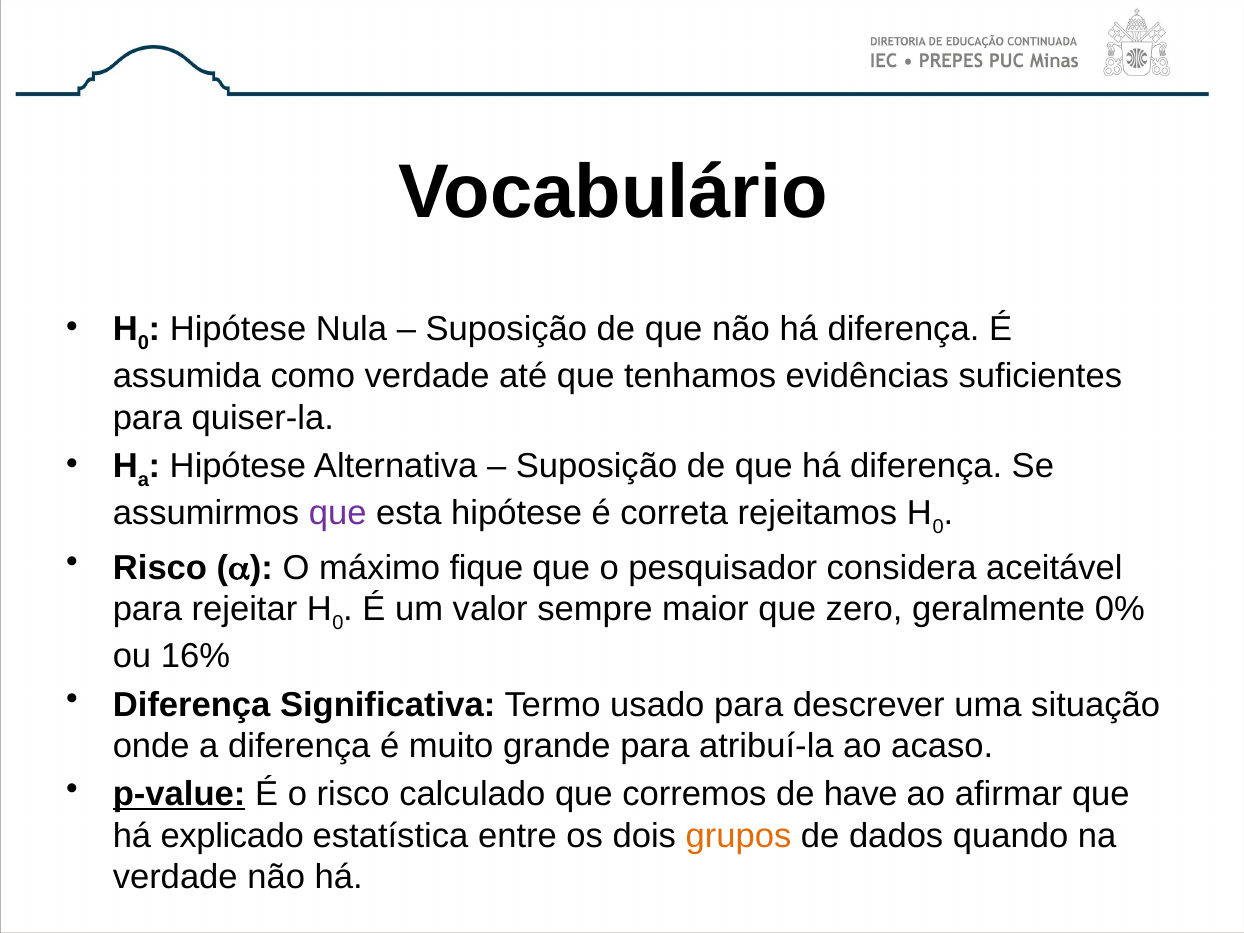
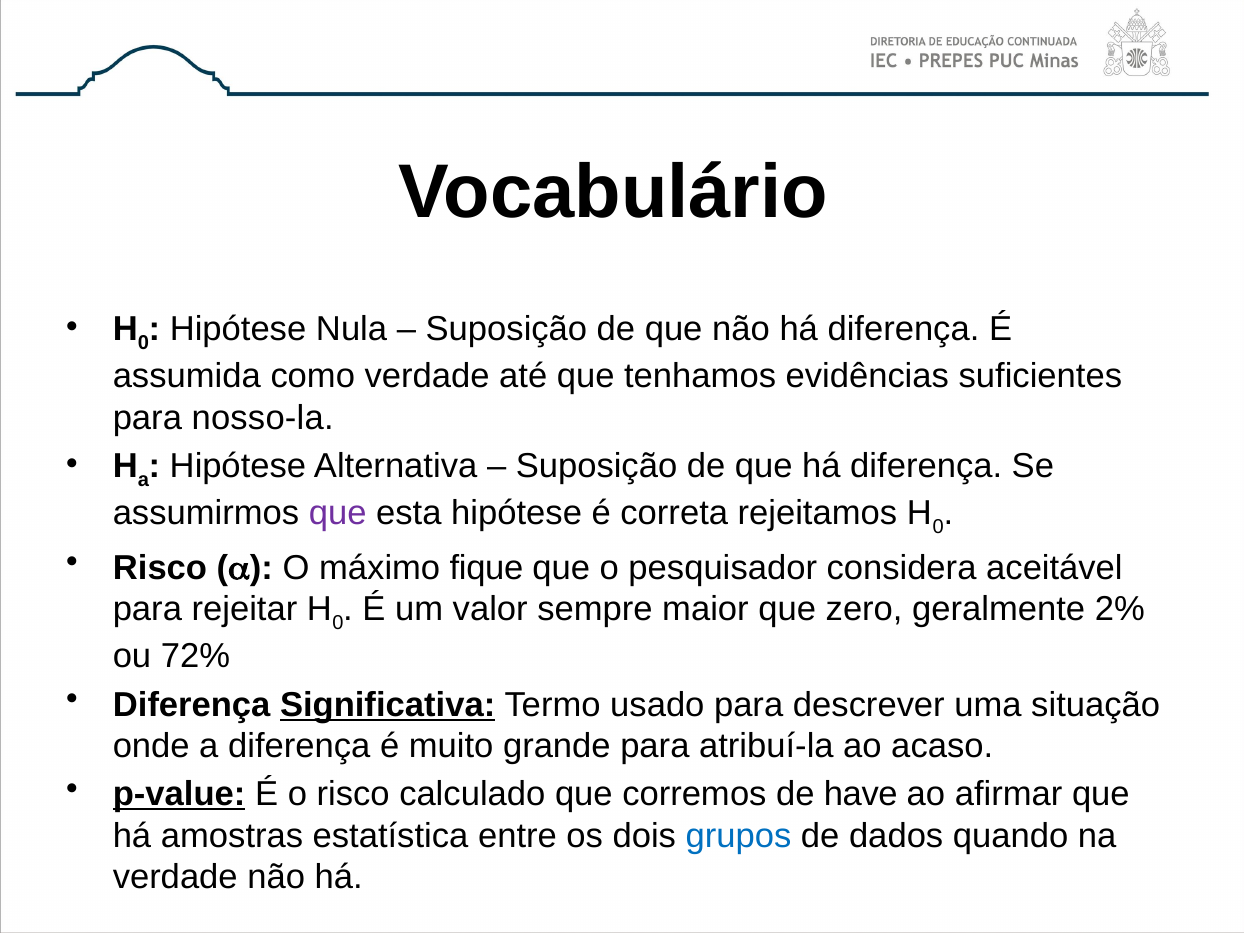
quiser-la: quiser-la -> nosso-la
0%: 0% -> 2%
16%: 16% -> 72%
Significativa underline: none -> present
explicado: explicado -> amostras
grupos colour: orange -> blue
